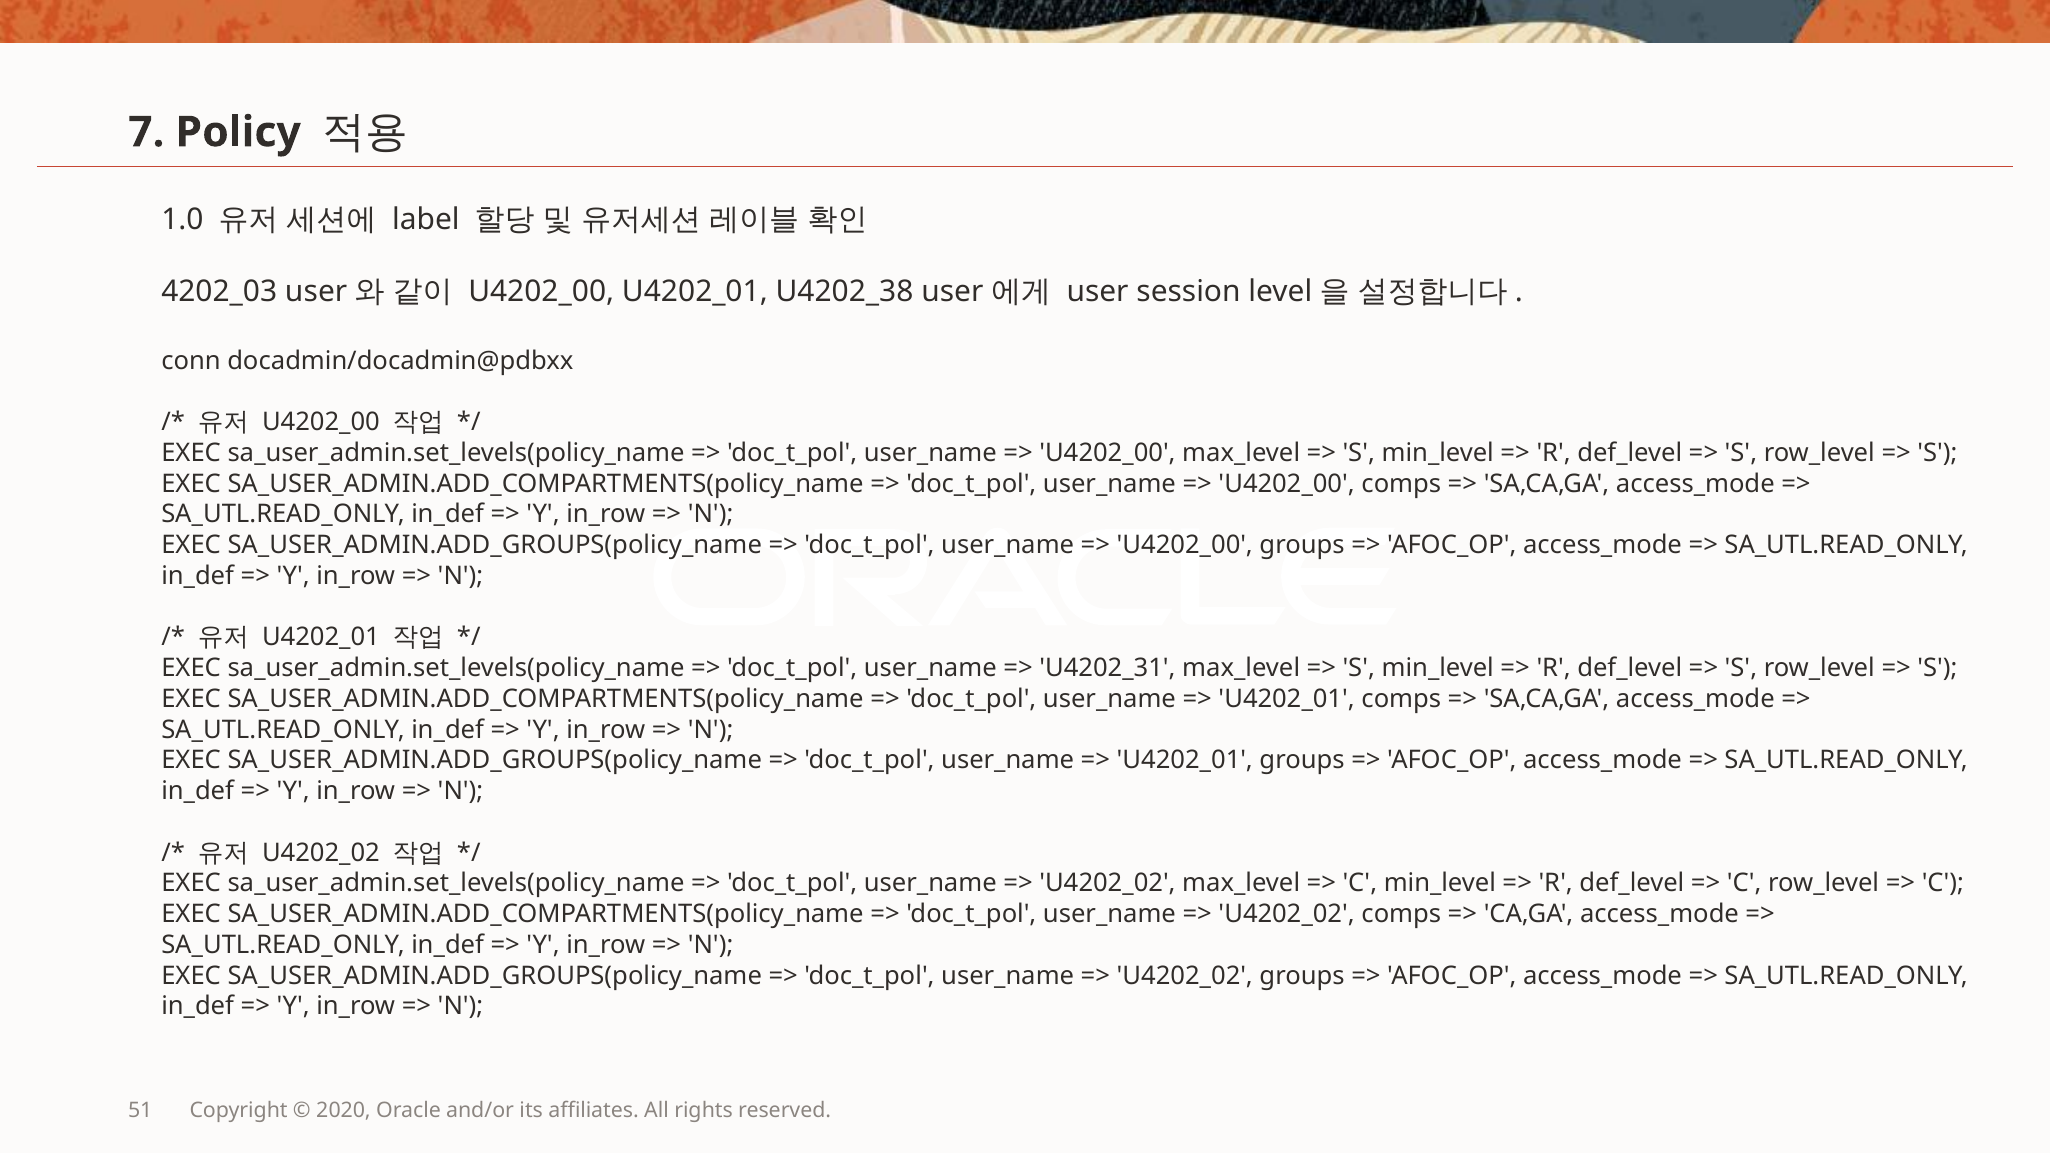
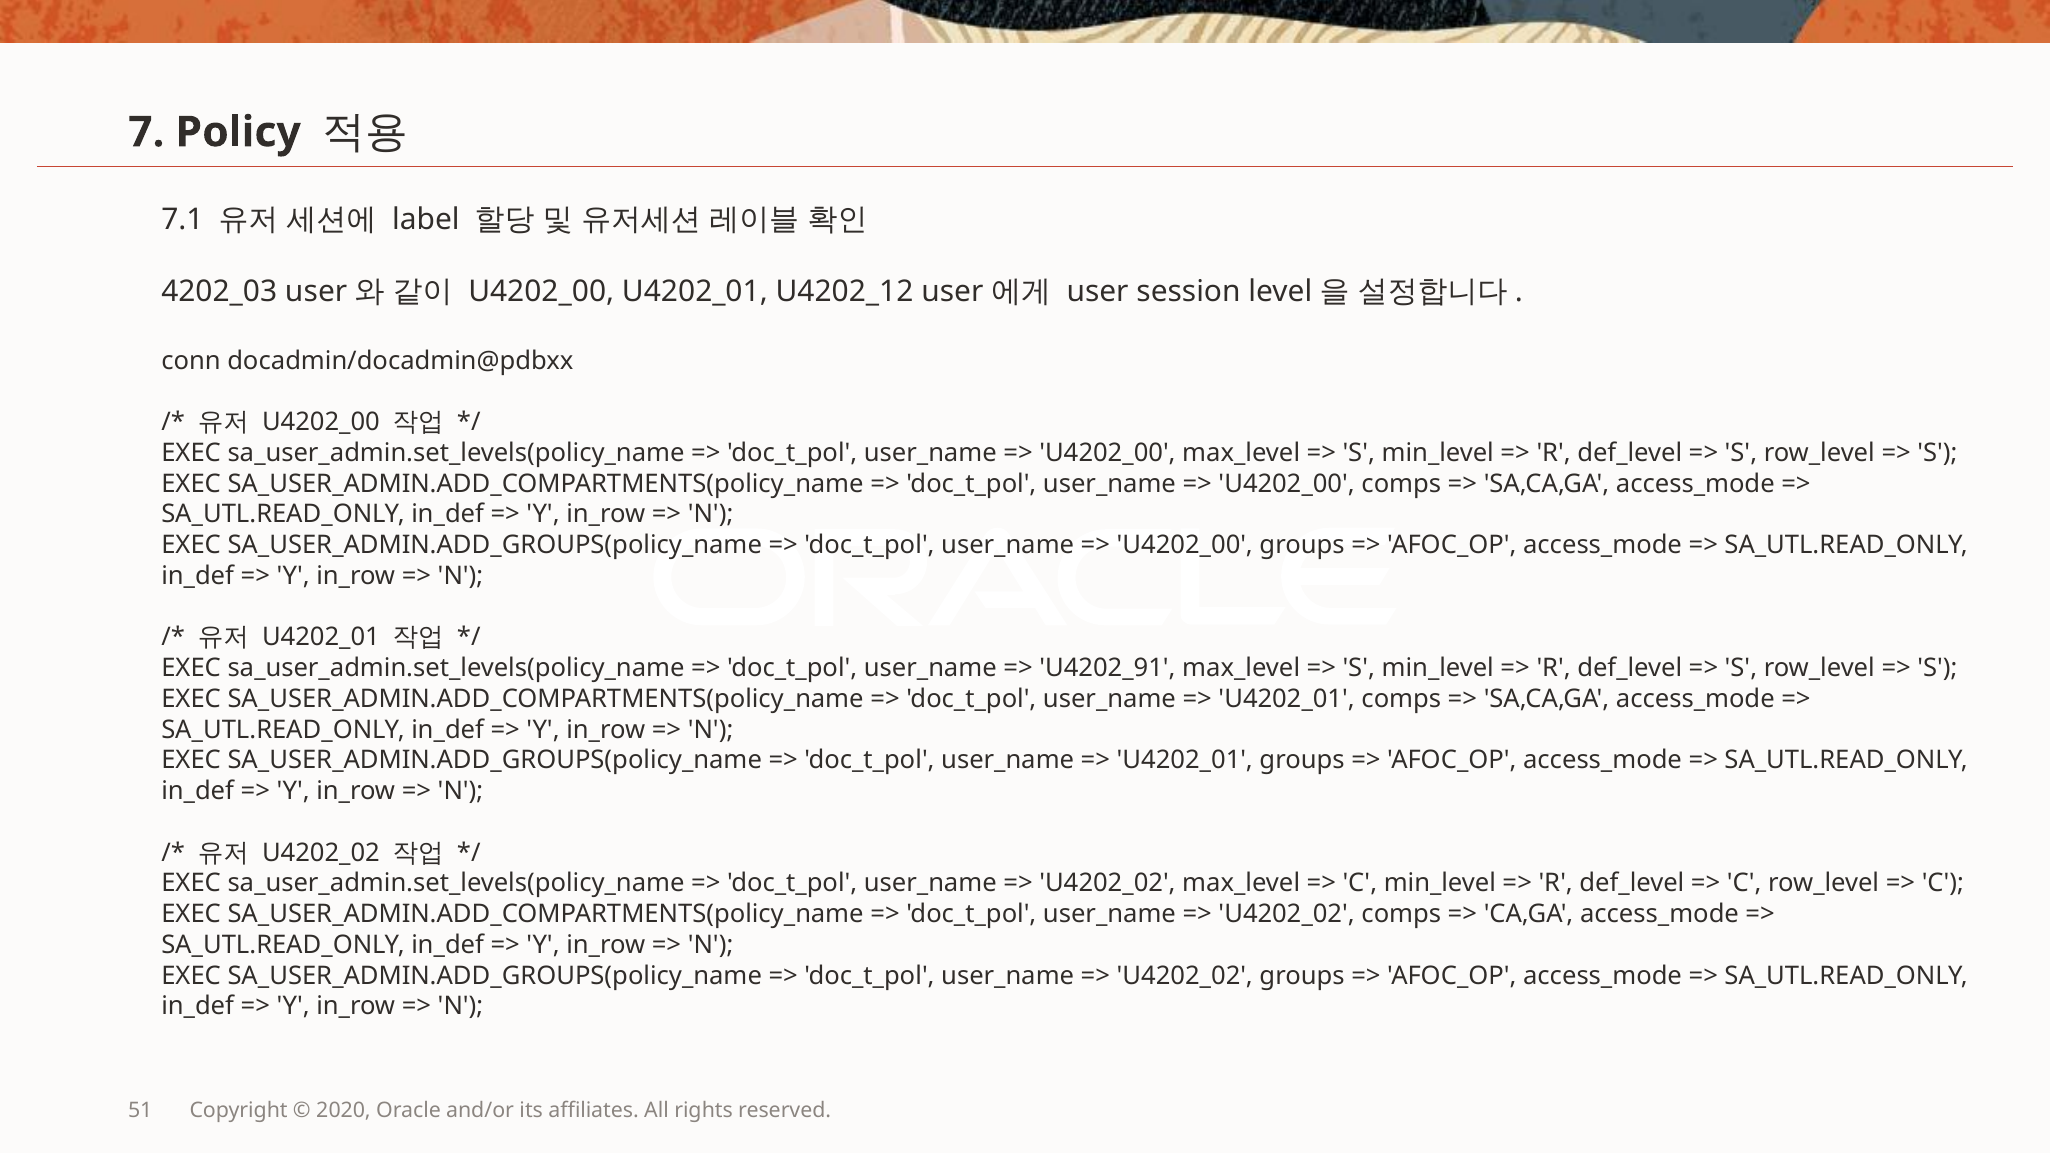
1.0: 1.0 -> 7.1
U4202_38: U4202_38 -> U4202_12
U4202_31: U4202_31 -> U4202_91
